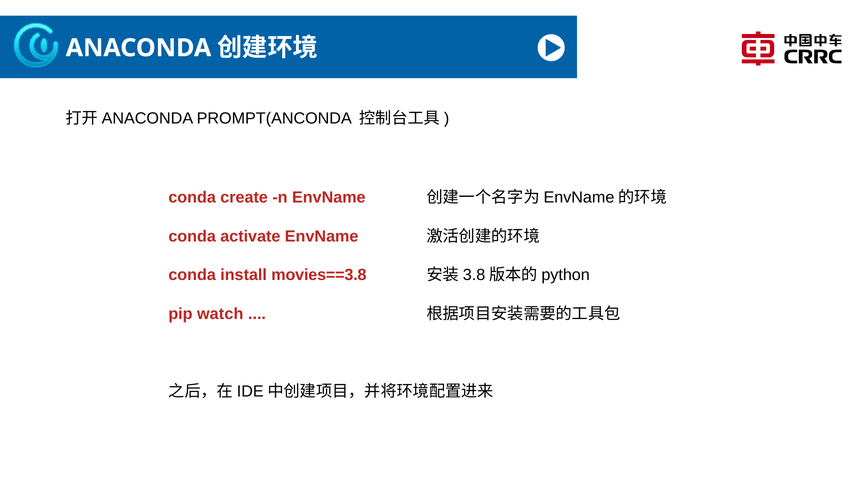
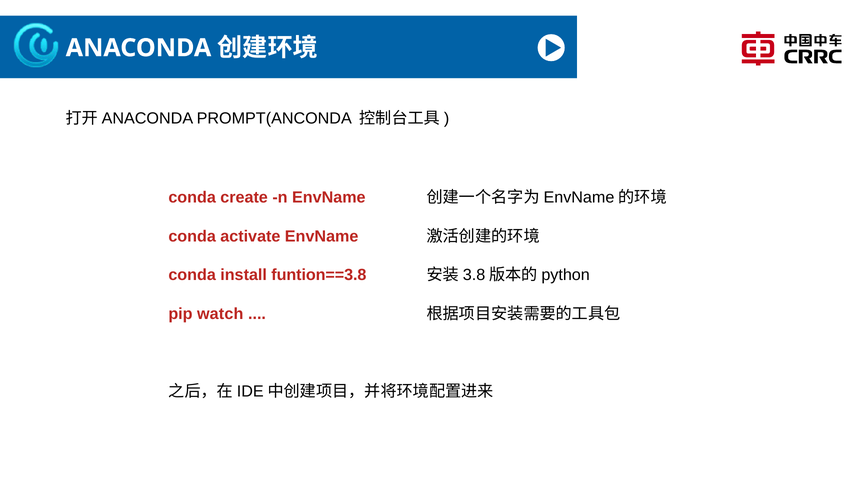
movies==3.8: movies==3.8 -> funtion==3.8
